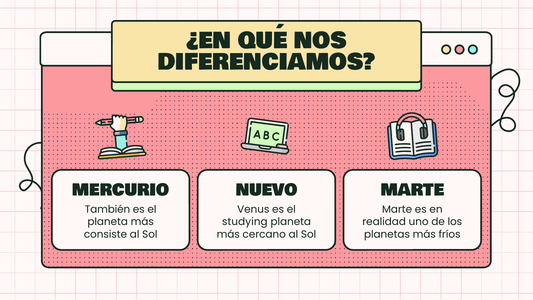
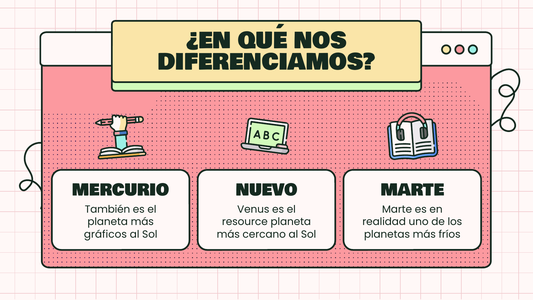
studying: studying -> resource
consiste: consiste -> gráficos
